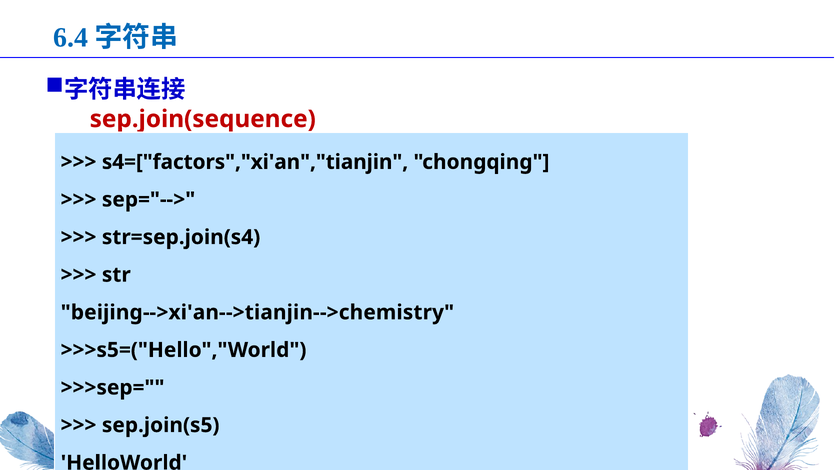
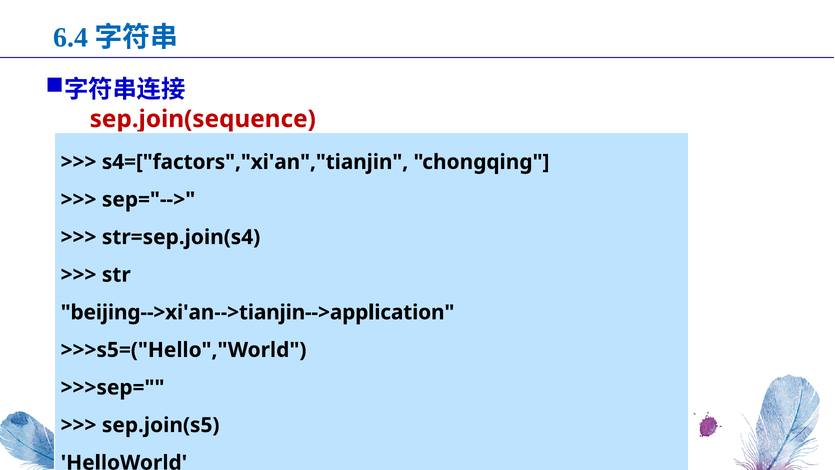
beijing-->xi'an-->tianjin-->chemistry: beijing-->xi'an-->tianjin-->chemistry -> beijing-->xi'an-->tianjin-->application
